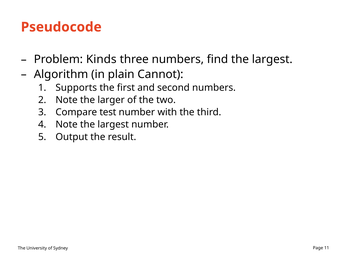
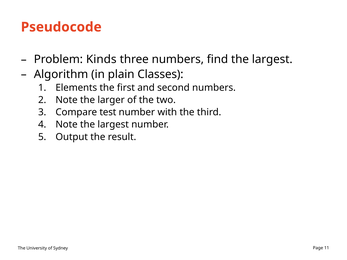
Cannot: Cannot -> Classes
Supports: Supports -> Elements
